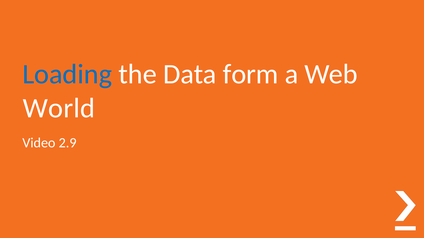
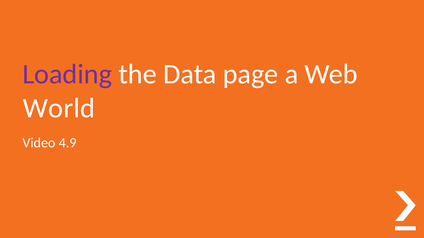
Loading colour: blue -> purple
form: form -> page
2.9: 2.9 -> 4.9
